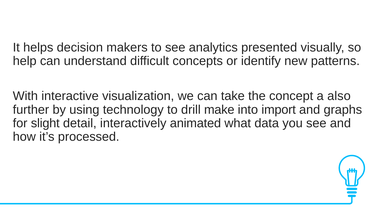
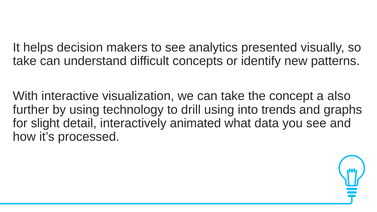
help at (25, 61): help -> take
drill make: make -> using
import: import -> trends
